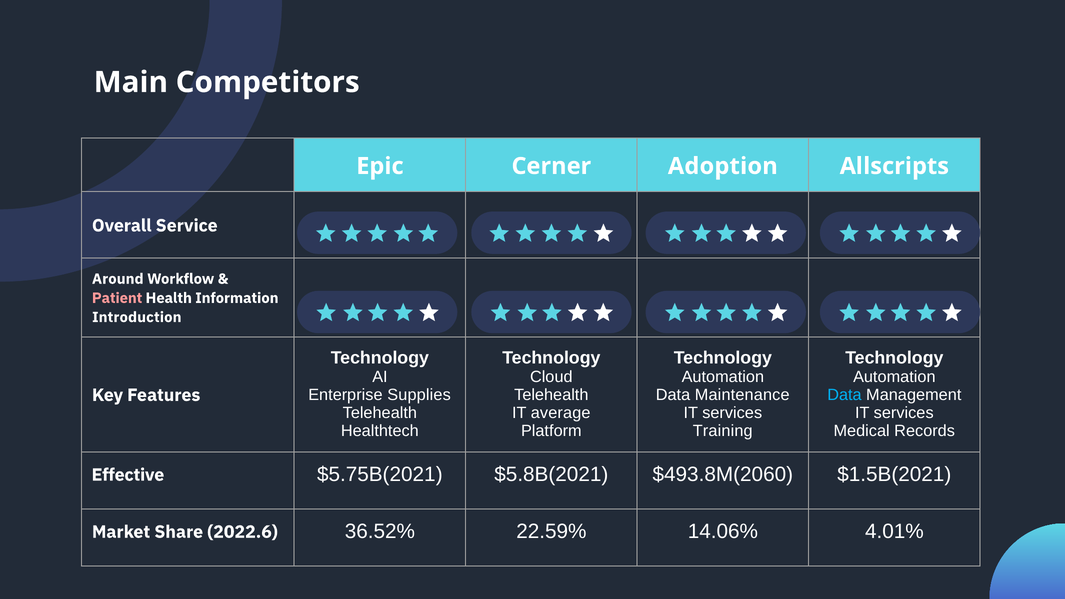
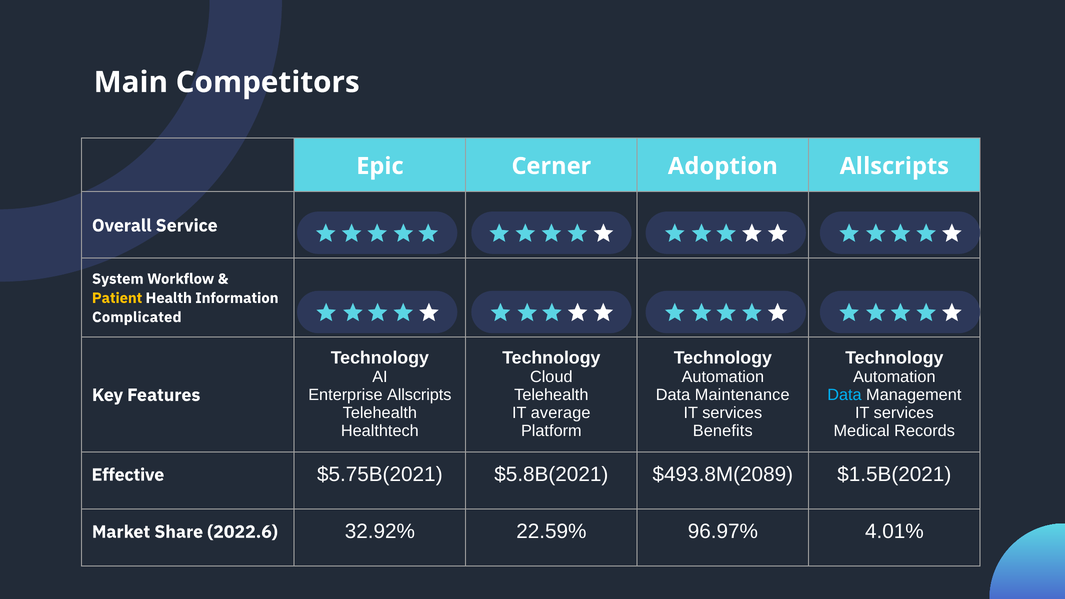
Around: Around -> System
Patient colour: pink -> yellow
Introduction: Introduction -> Complicated
Enterprise Supplies: Supplies -> Allscripts
Training: Training -> Benefits
$493.8M(2060: $493.8M(2060 -> $493.8M(2089
36.52%: 36.52% -> 32.92%
14.06%: 14.06% -> 96.97%
